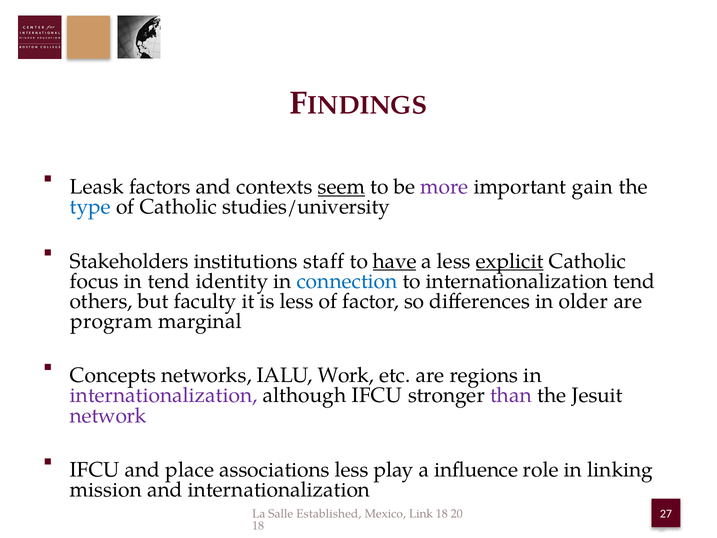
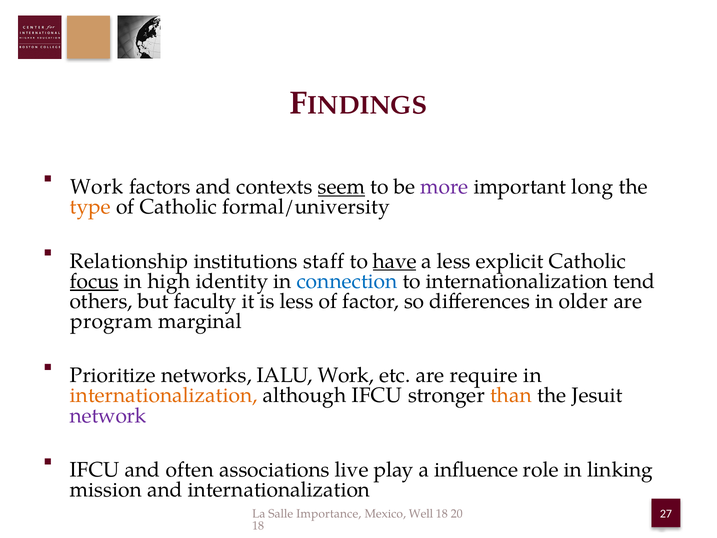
Leask at (97, 187): Leask -> Work
gain: gain -> long
type colour: blue -> orange
studies/university: studies/university -> formal/university
Stakeholders: Stakeholders -> Relationship
explicit underline: present -> none
focus underline: none -> present
in tend: tend -> high
Concepts: Concepts -> Prioritize
regions: regions -> require
internationalization at (164, 395) colour: purple -> orange
than colour: purple -> orange
place: place -> often
associations less: less -> live
Established: Established -> Importance
Link: Link -> Well
